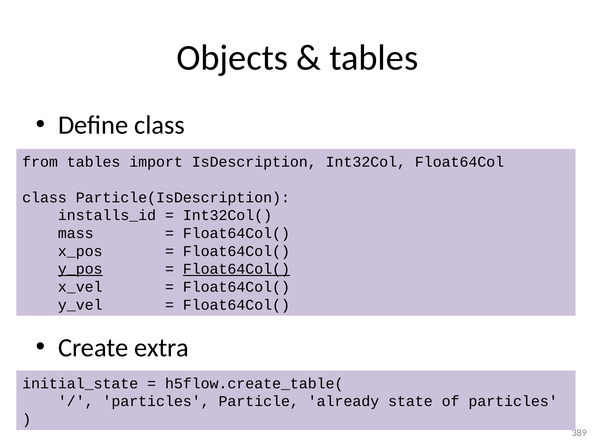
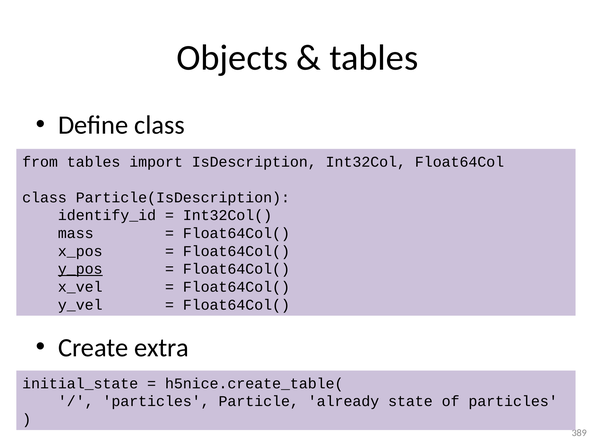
installs_id: installs_id -> identify_id
Float64Col( at (236, 269) underline: present -> none
h5flow.create_table(: h5flow.create_table( -> h5nice.create_table(
